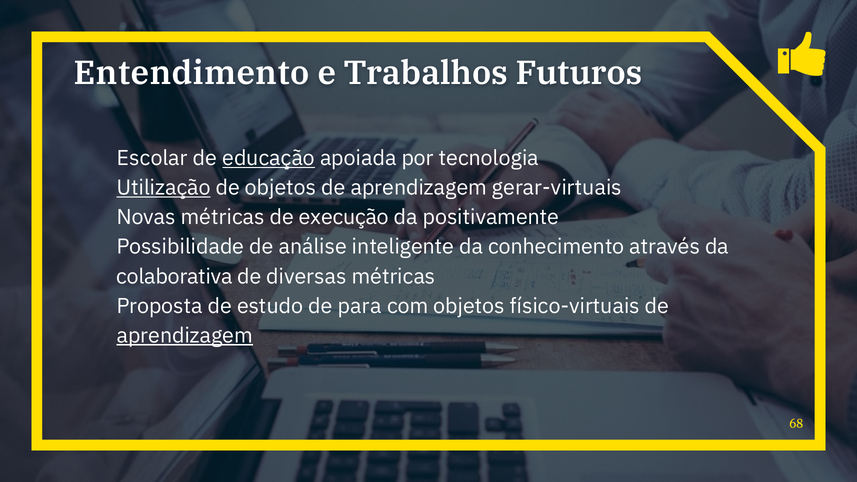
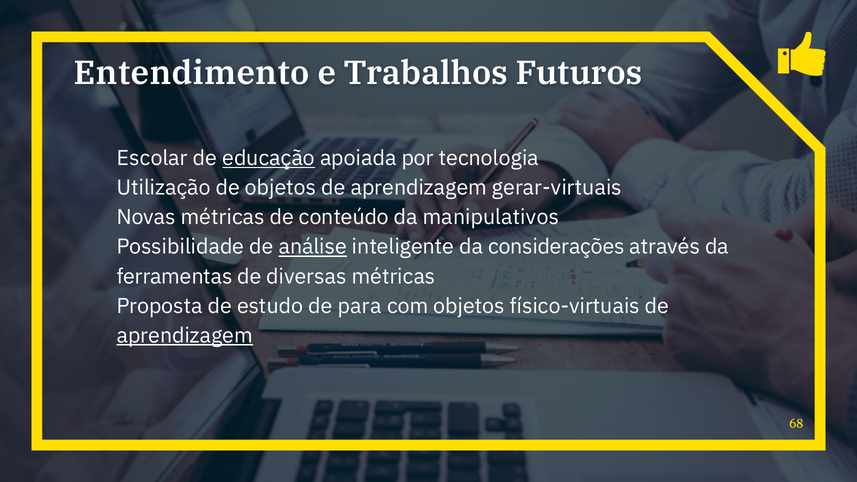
Utilização underline: present -> none
execução: execução -> conteúdo
positivamente: positivamente -> manipulativos
análise underline: none -> present
conhecimento: conhecimento -> considerações
colaborativa: colaborativa -> ferramentas
